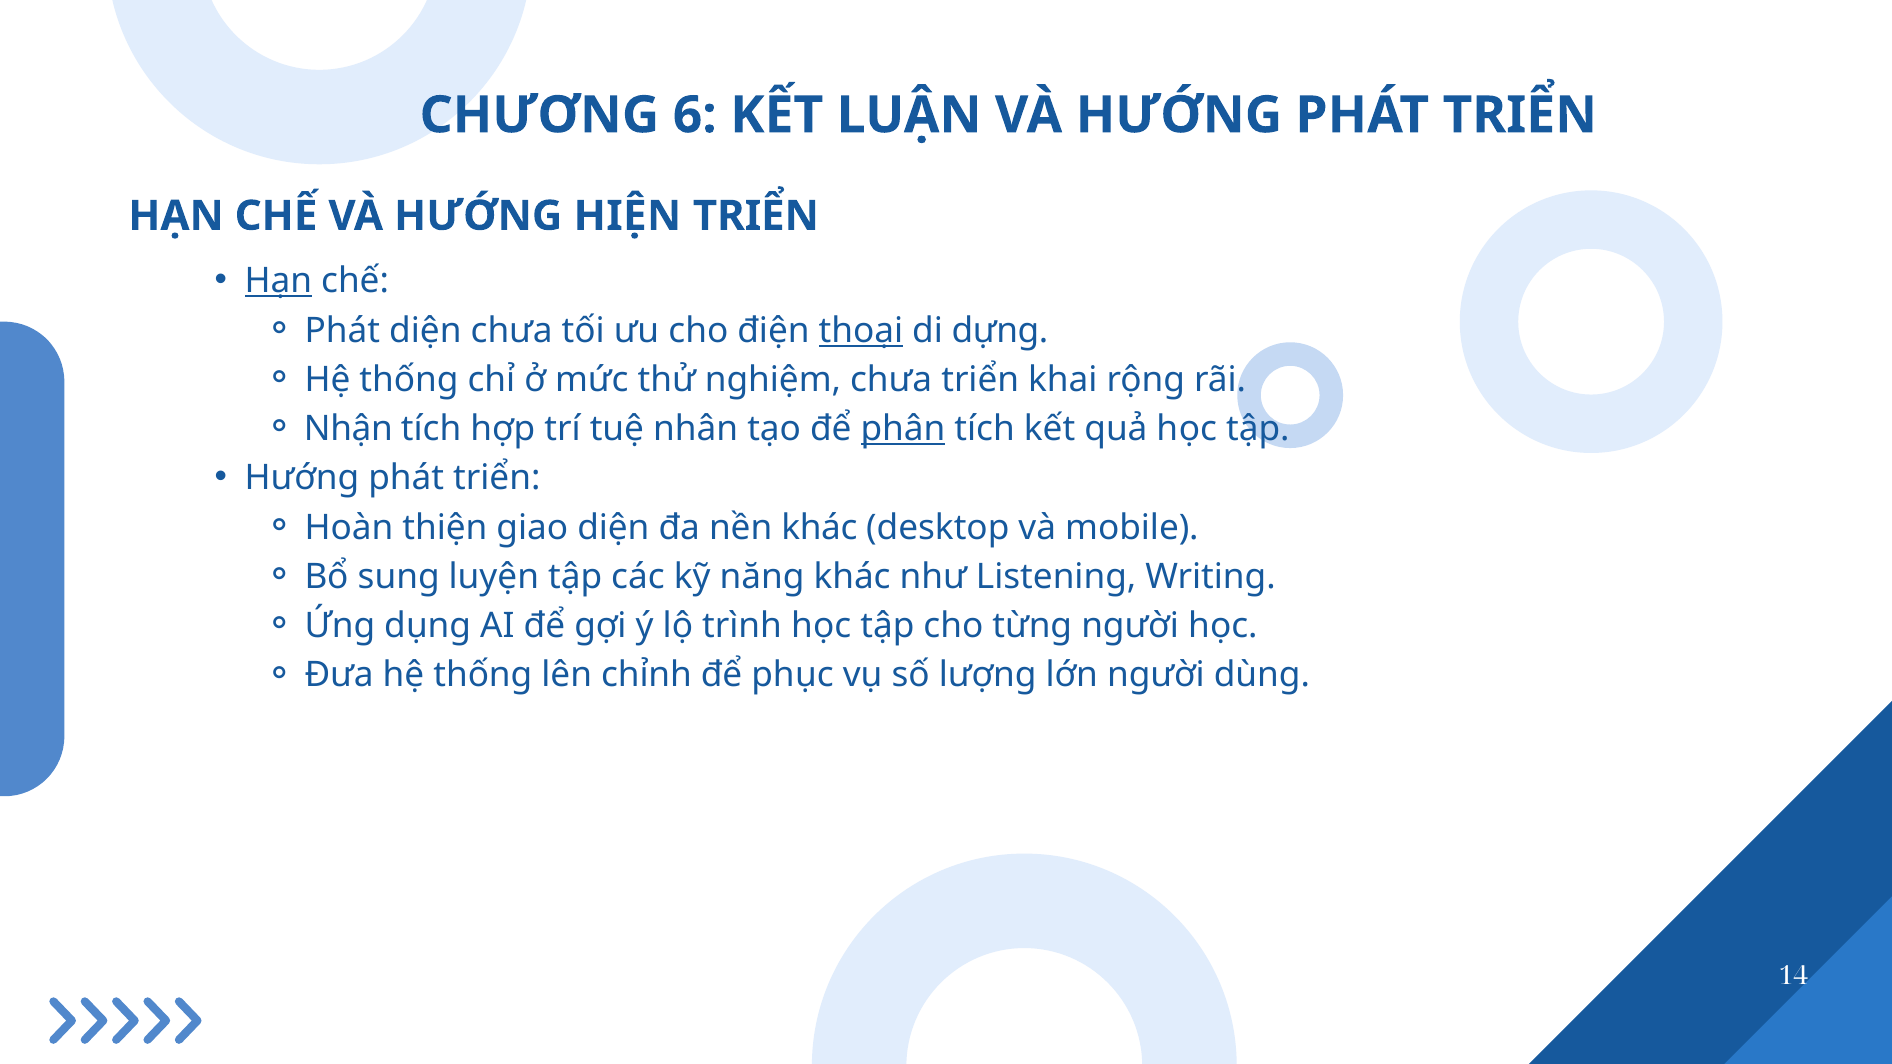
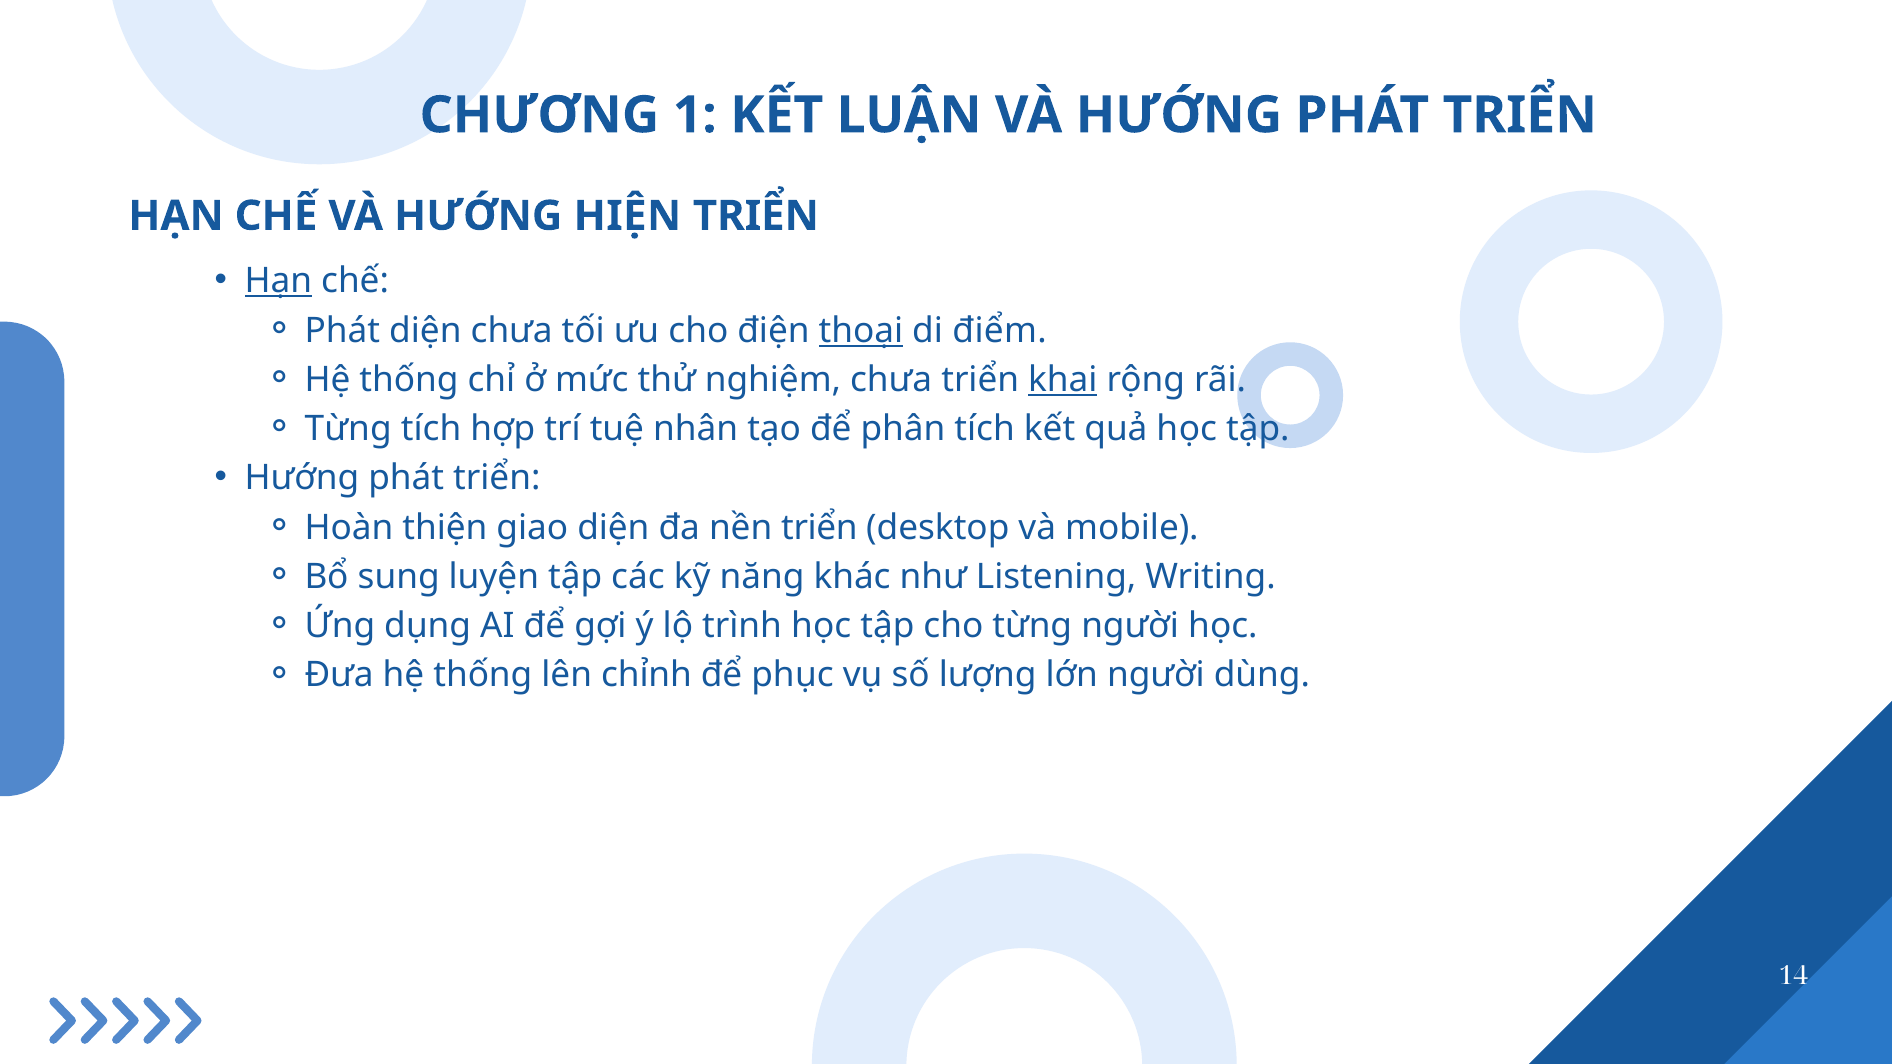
6: 6 -> 1
dựng: dựng -> điểm
khai underline: none -> present
Nhận at (348, 429): Nhận -> Từng
phân underline: present -> none
nền khác: khác -> triển
